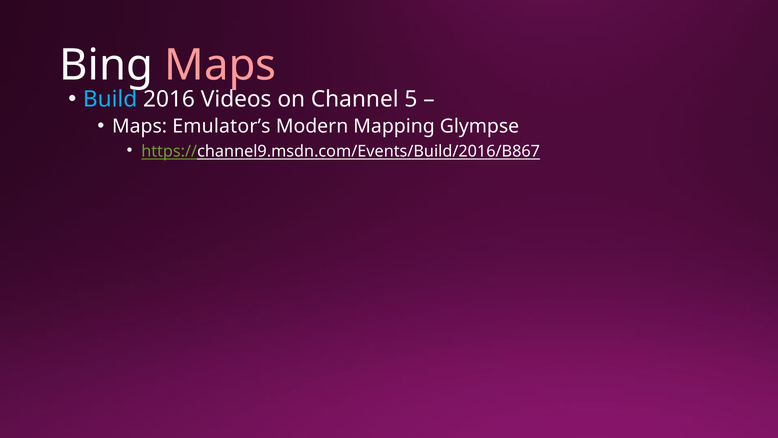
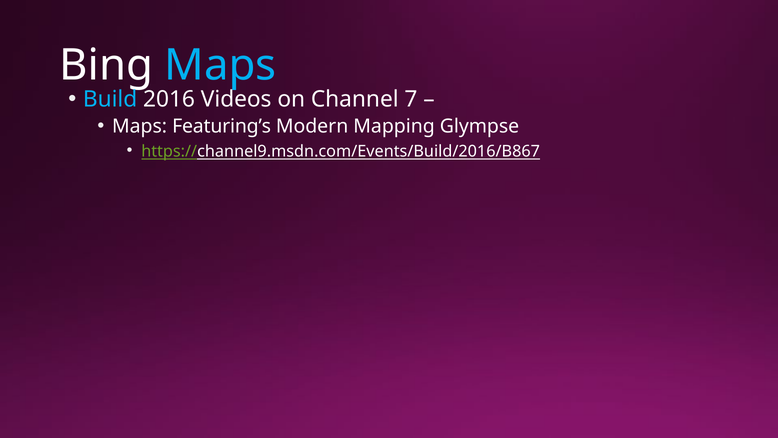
Maps at (220, 65) colour: pink -> light blue
5: 5 -> 7
Emulator’s: Emulator’s -> Featuring’s
